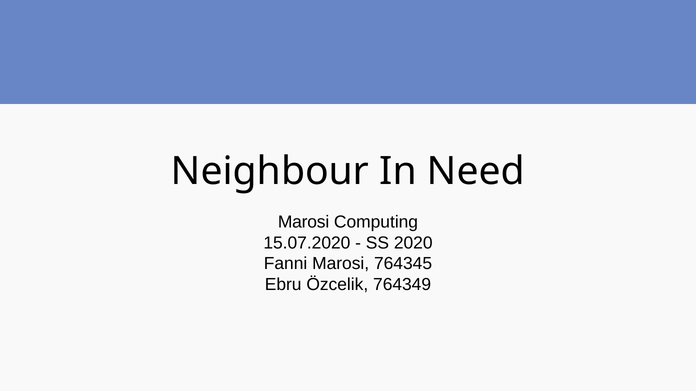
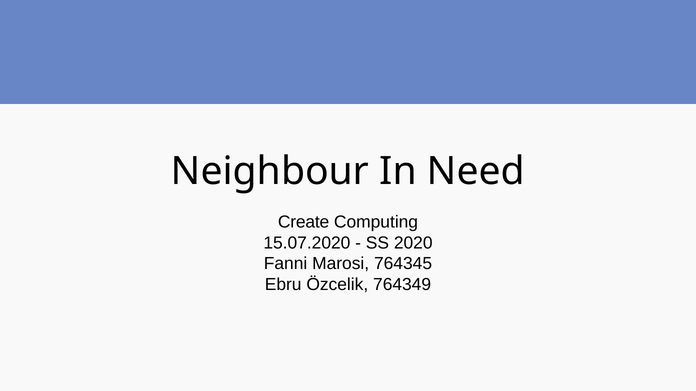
Marosi at (304, 222): Marosi -> Create
